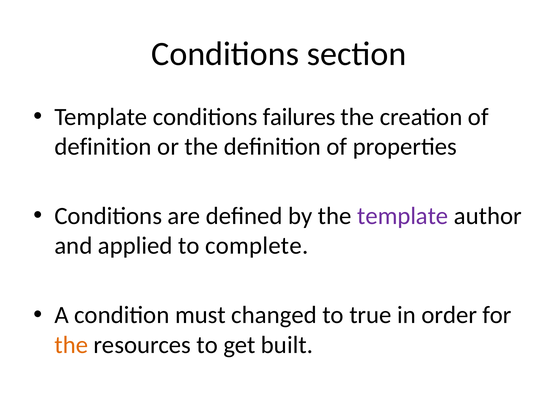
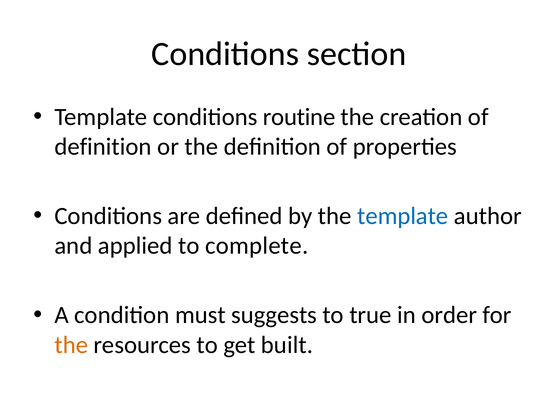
failures: failures -> routine
template at (403, 216) colour: purple -> blue
changed: changed -> suggests
